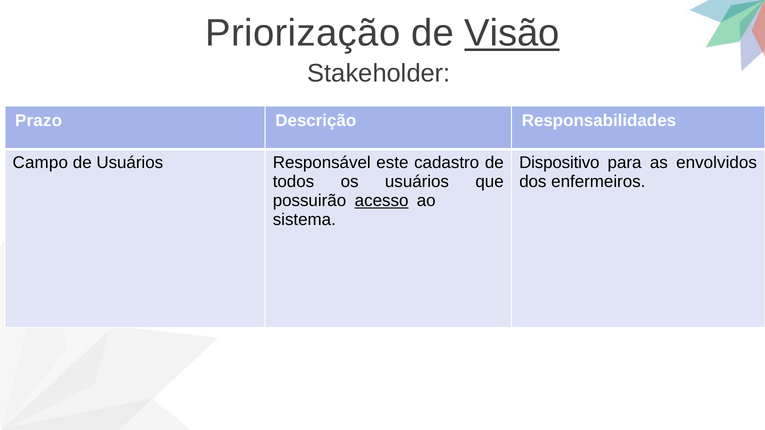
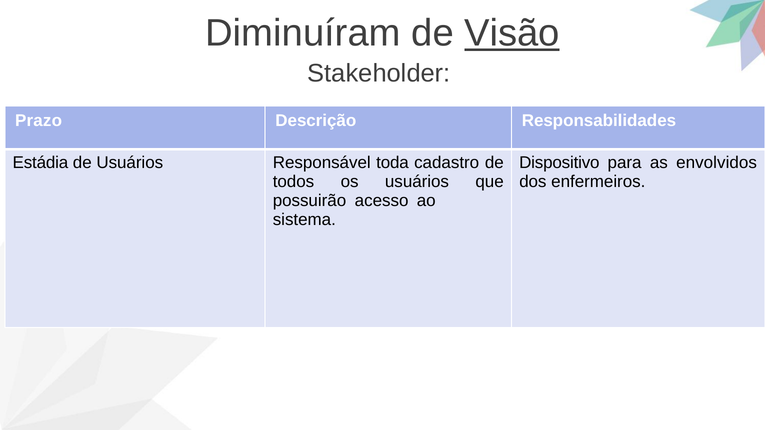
Priorização: Priorização -> Diminuíram
Campo: Campo -> Estádia
este: este -> toda
acesso underline: present -> none
